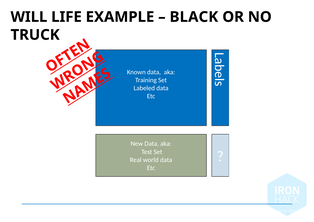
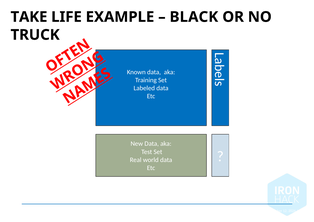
WILL: WILL -> TAKE
